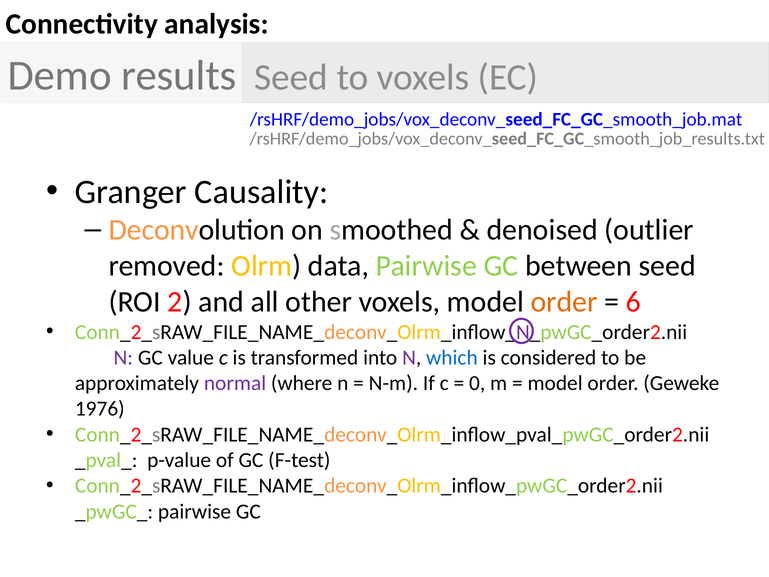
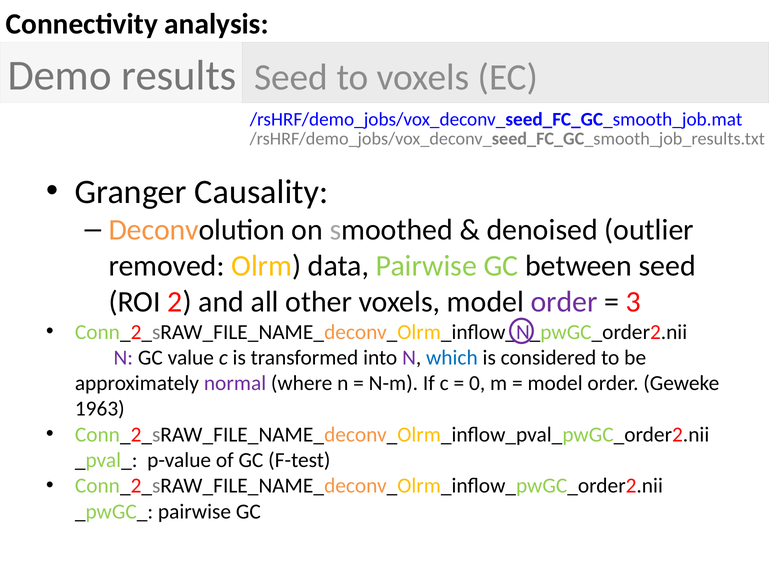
order at (564, 302) colour: orange -> purple
6: 6 -> 3
1976: 1976 -> 1963
